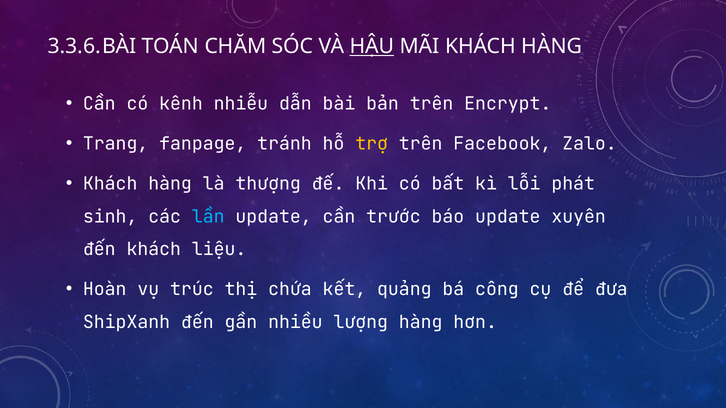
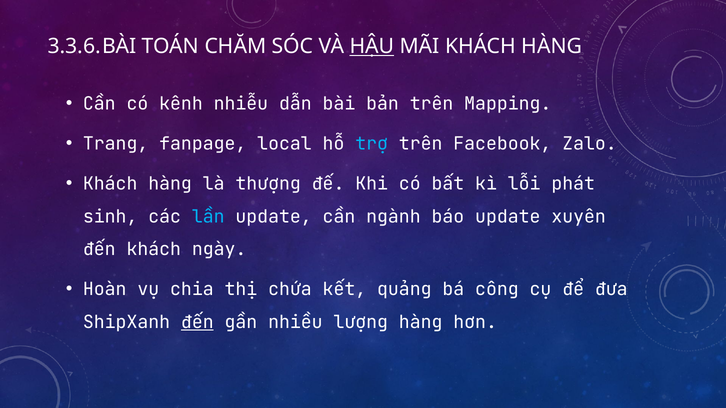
Encrypt: Encrypt -> Mapping
tránh: tránh -> local
trợ colour: yellow -> light blue
trước: trước -> ngành
liệu: liệu -> ngày
trúc: trúc -> chia
đến at (197, 322) underline: none -> present
